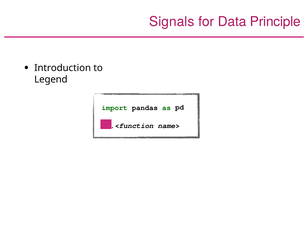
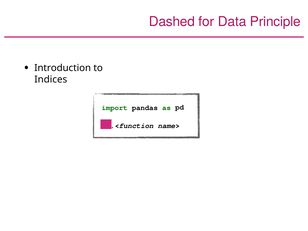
Signals: Signals -> Dashed
Legend: Legend -> Indices
